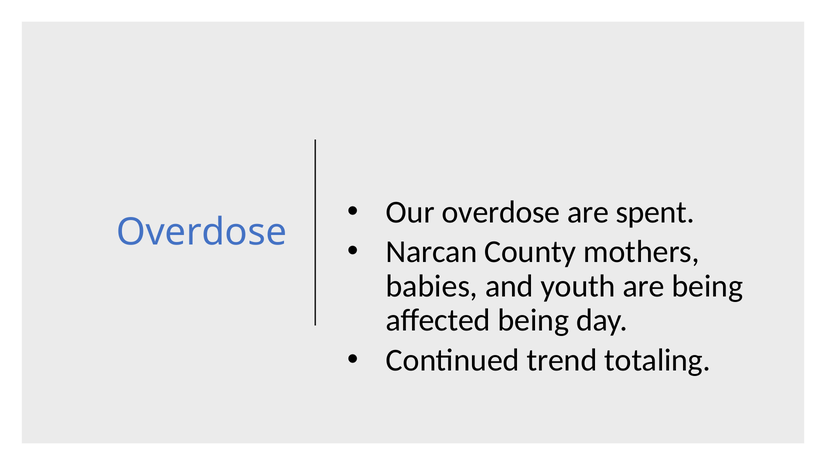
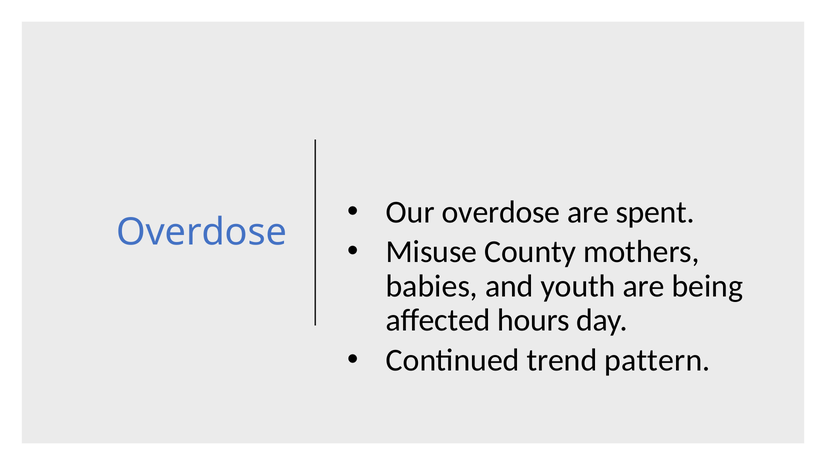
Narcan: Narcan -> Misuse
affected being: being -> hours
totaling: totaling -> pattern
